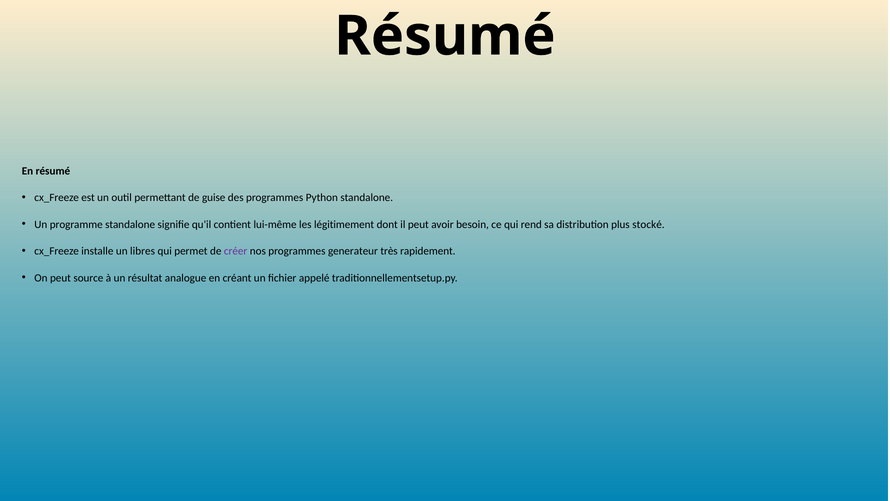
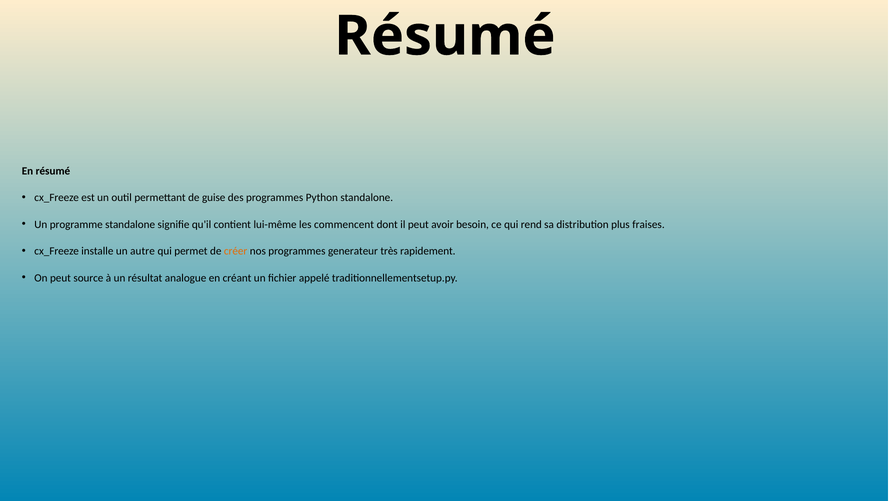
légitimement: légitimement -> commencent
stocké: stocké -> fraises
libres: libres -> autre
créer colour: purple -> orange
